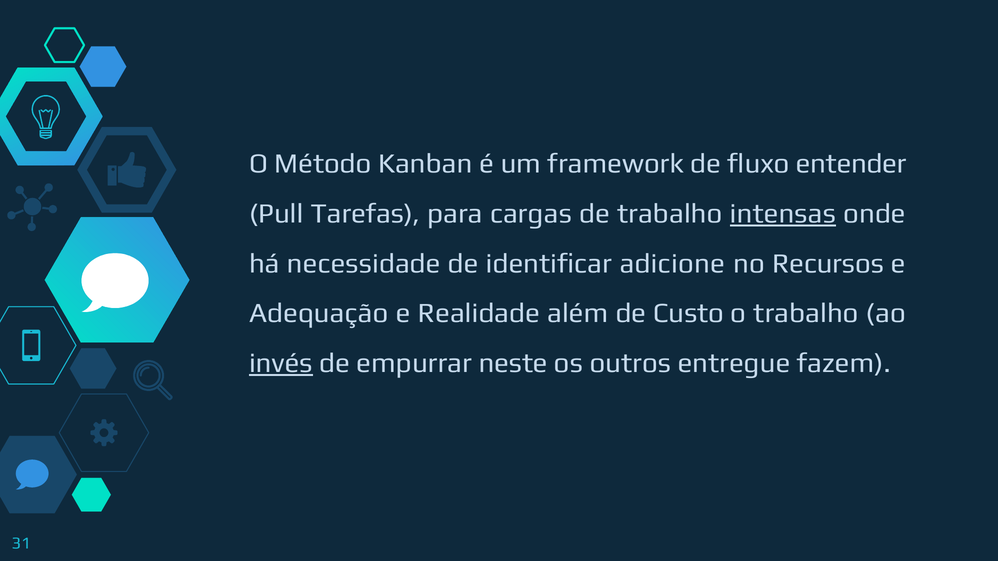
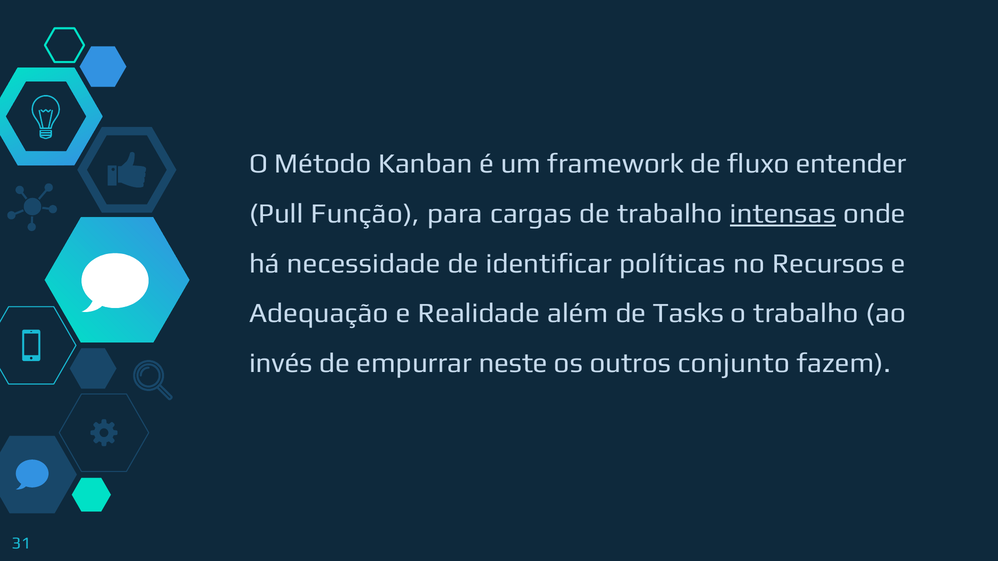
Tarefas: Tarefas -> Função
adicione: adicione -> políticas
Custo: Custo -> Tasks
invés underline: present -> none
entregue: entregue -> conjunto
